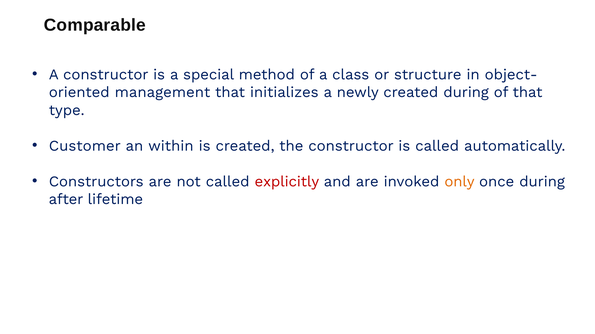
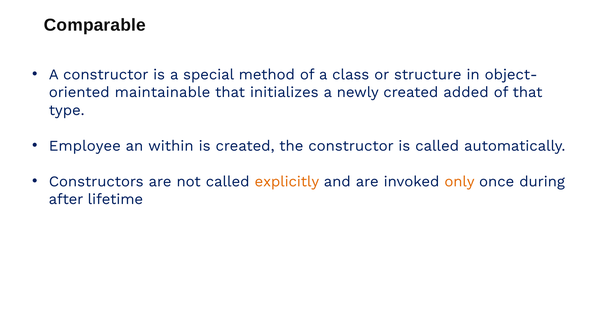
management: management -> maintainable
created during: during -> added
Customer: Customer -> Employee
explicitly colour: red -> orange
